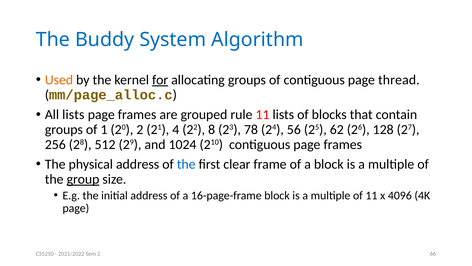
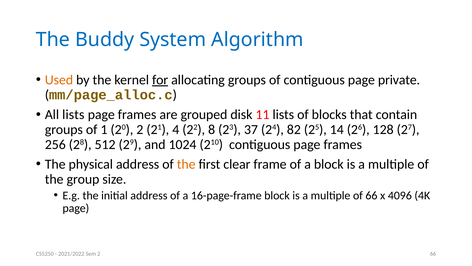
thread: thread -> private
rule: rule -> disk
78: 78 -> 37
56: 56 -> 82
62: 62 -> 14
the at (186, 164) colour: blue -> orange
group underline: present -> none
of 11: 11 -> 66
